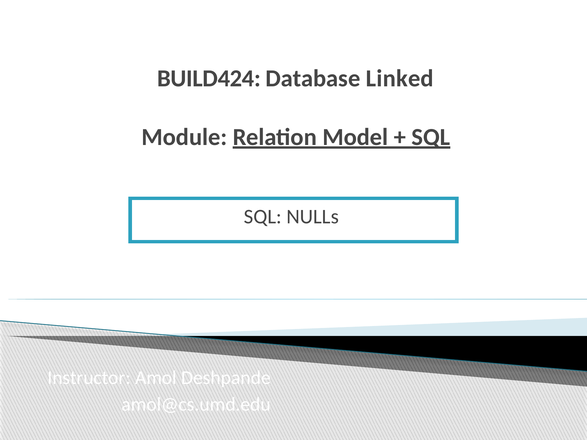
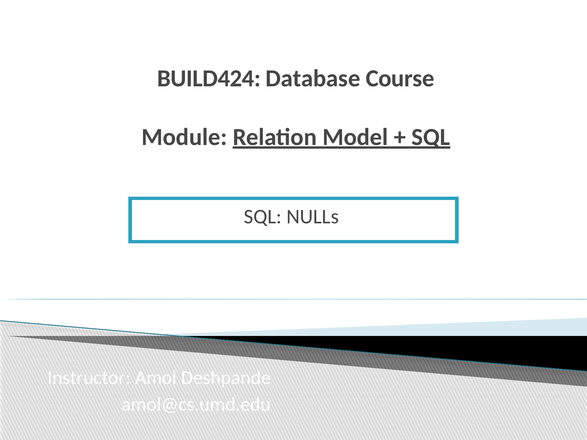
Linked: Linked -> Course
